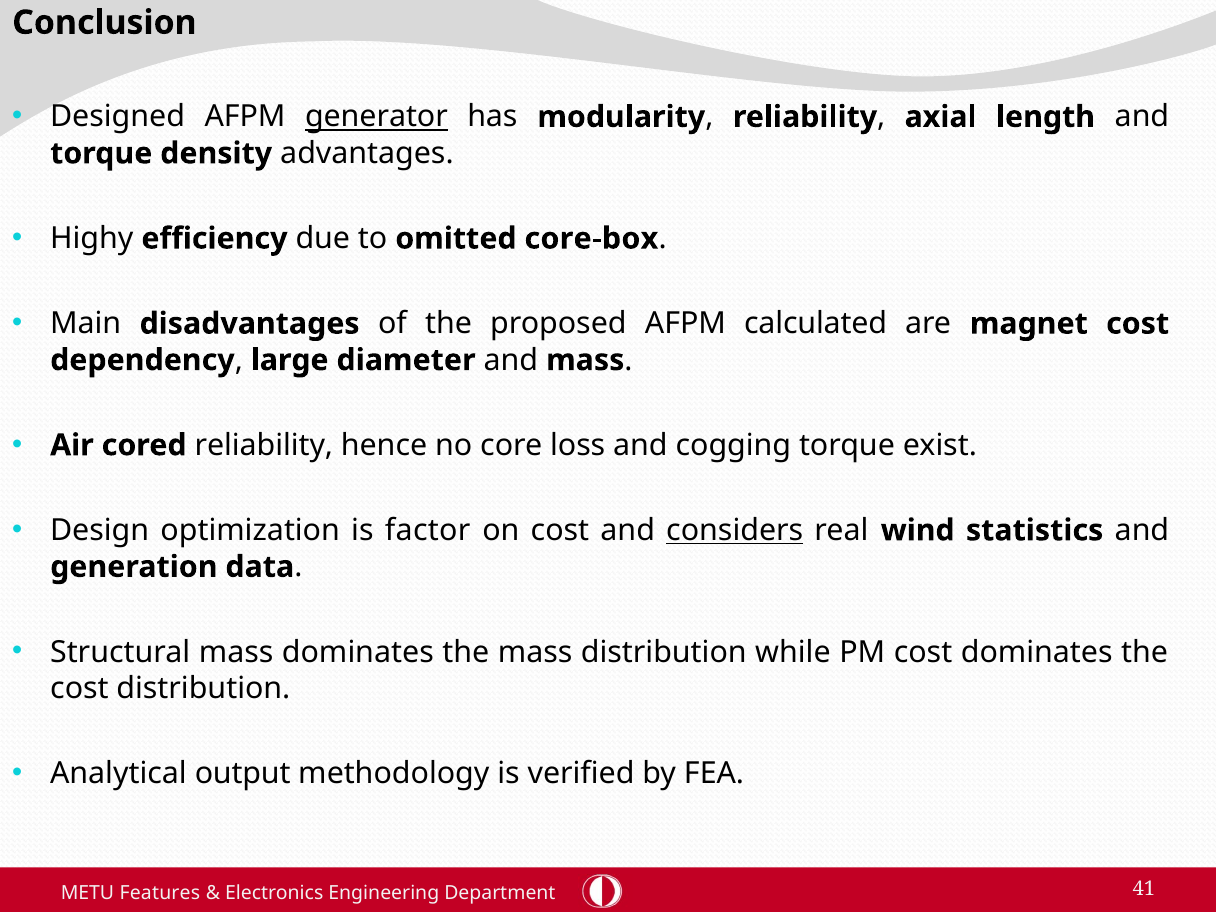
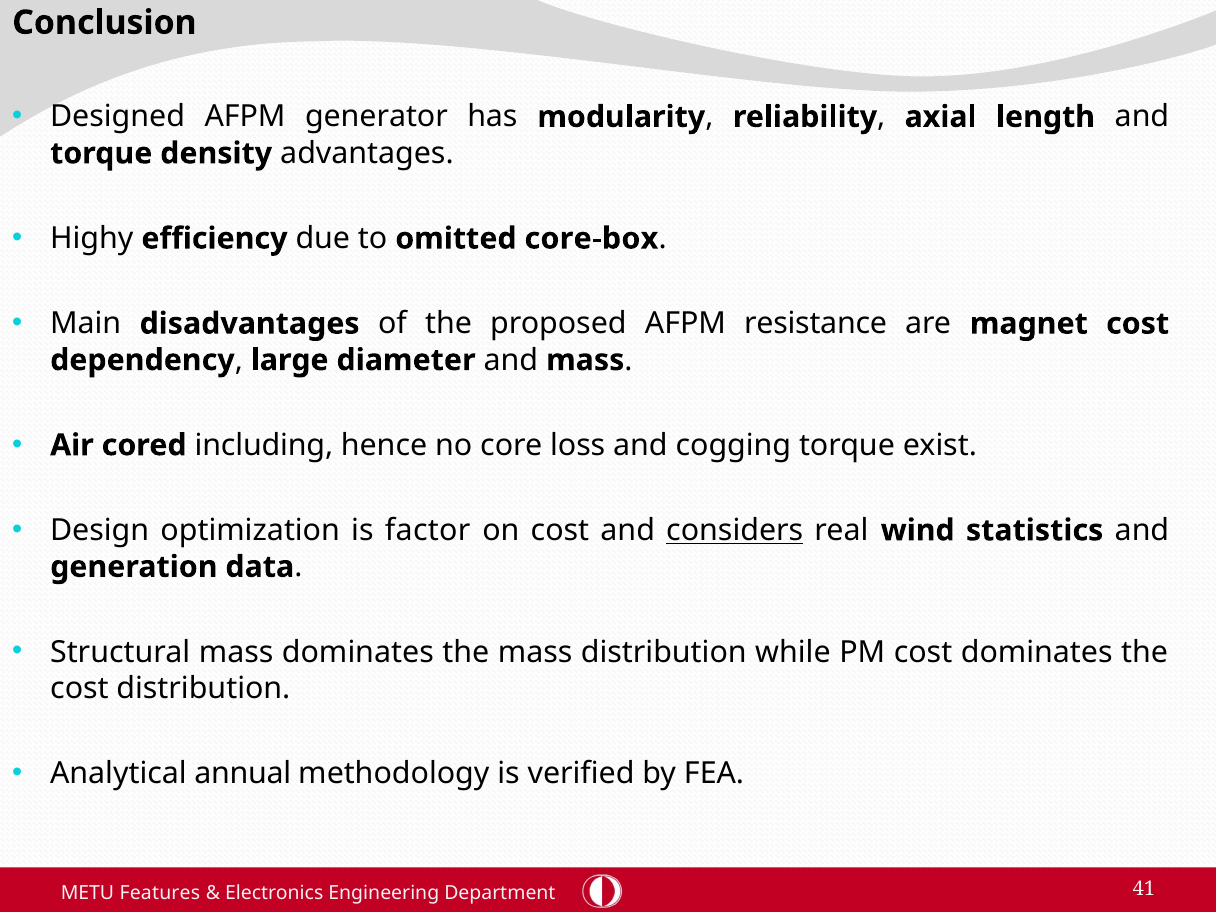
generator underline: present -> none
calculated: calculated -> resistance
cored reliability: reliability -> including
output: output -> annual
